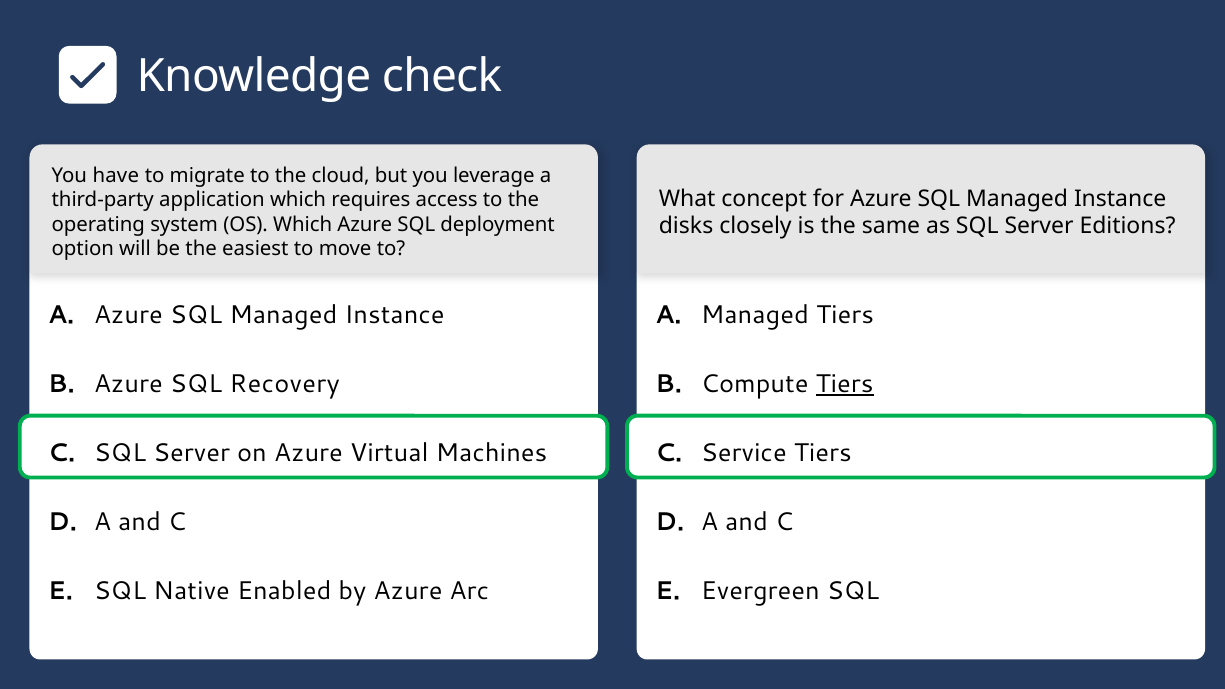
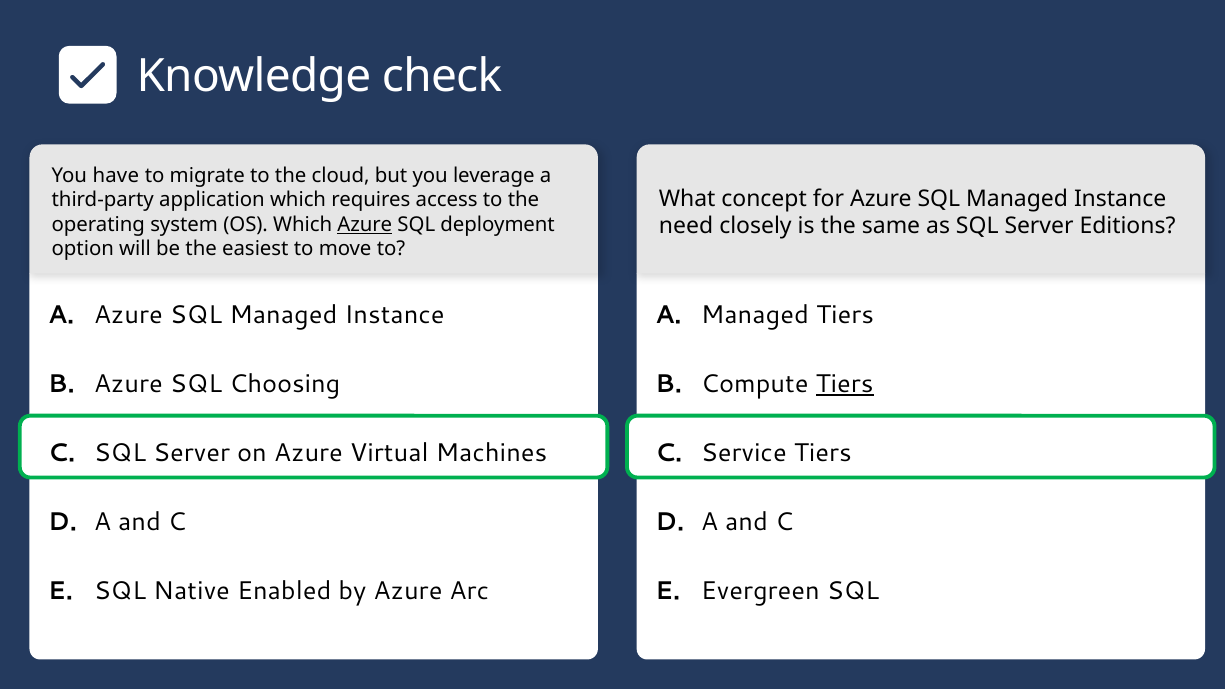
Azure at (365, 224) underline: none -> present
disks: disks -> need
Recovery: Recovery -> Choosing
